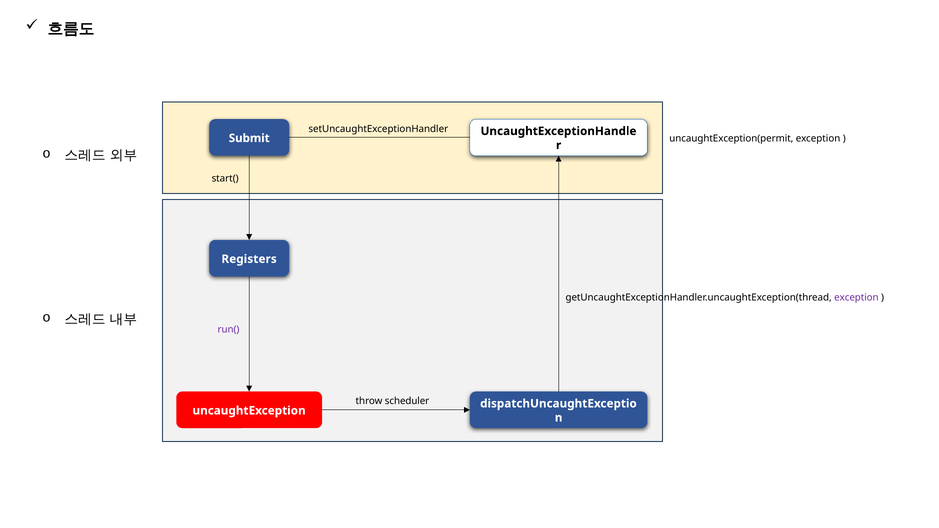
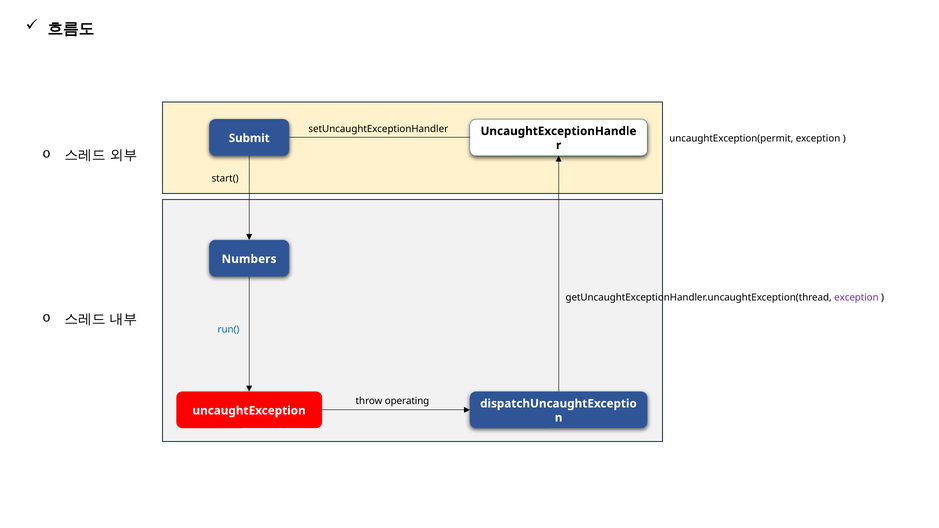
Registers: Registers -> Numbers
run( colour: purple -> blue
scheduler: scheduler -> operating
